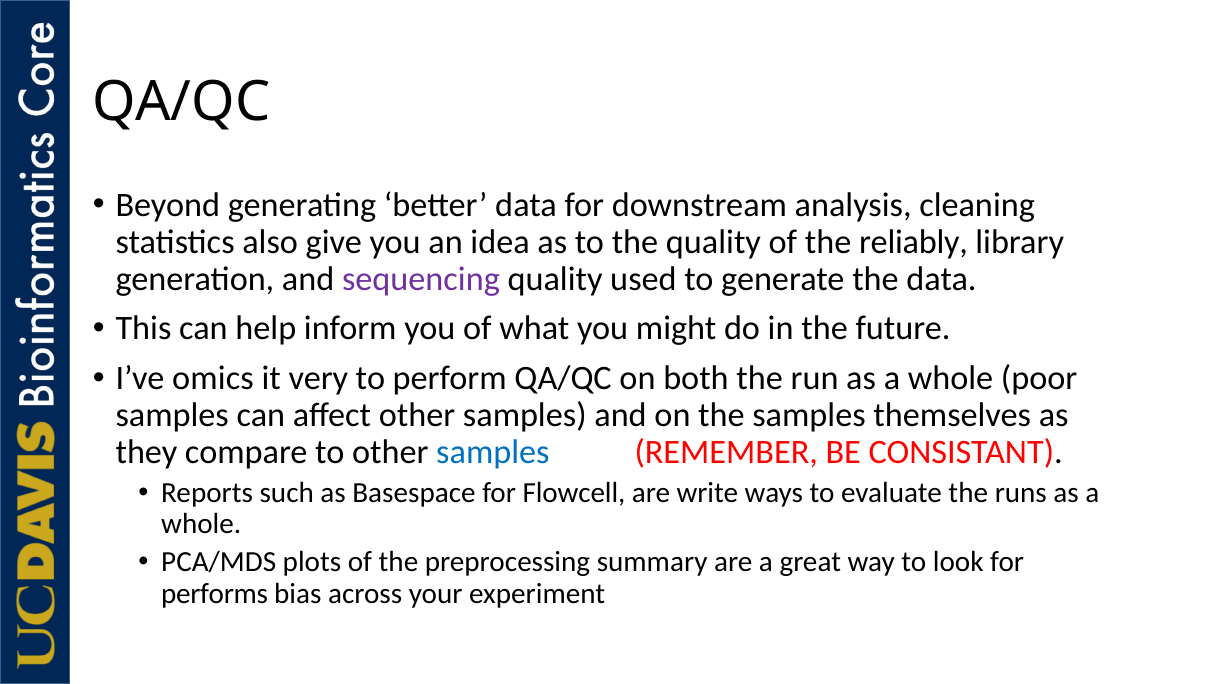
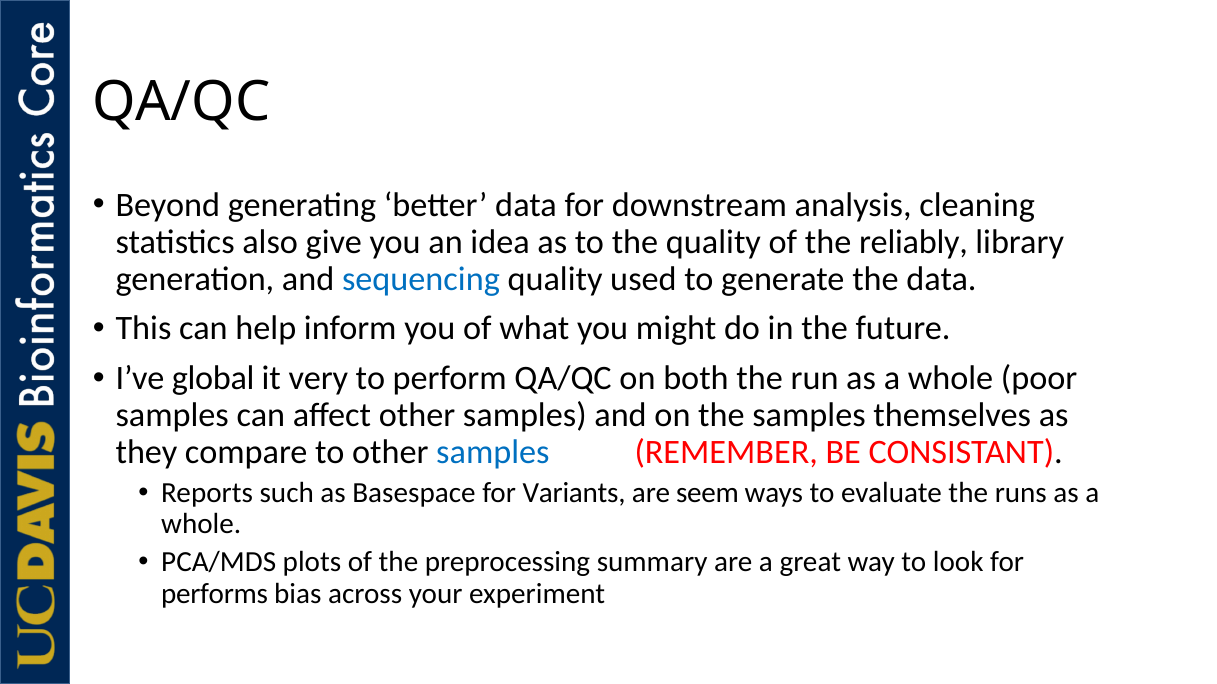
sequencing colour: purple -> blue
omics: omics -> global
Flowcell: Flowcell -> Variants
write: write -> seem
